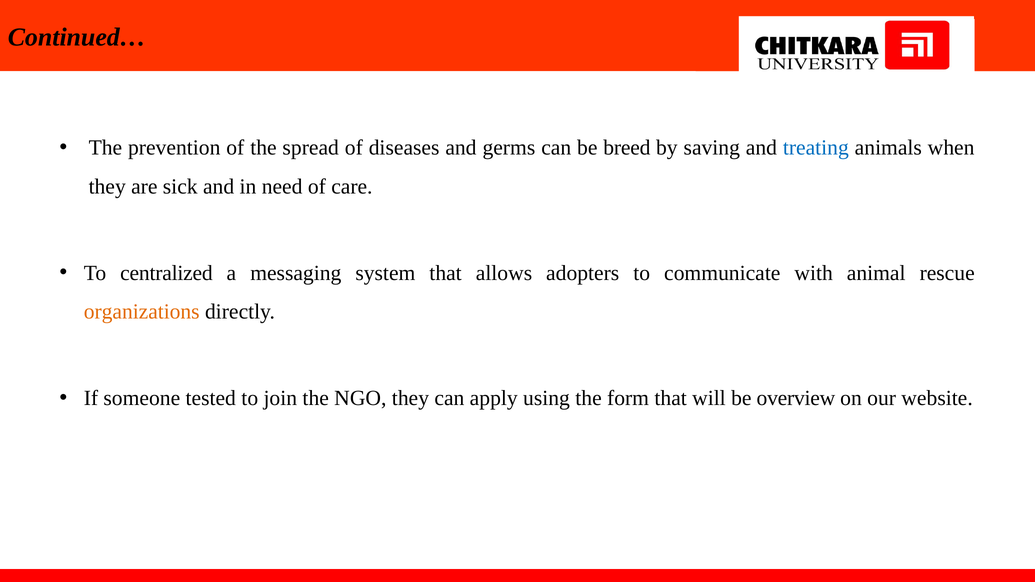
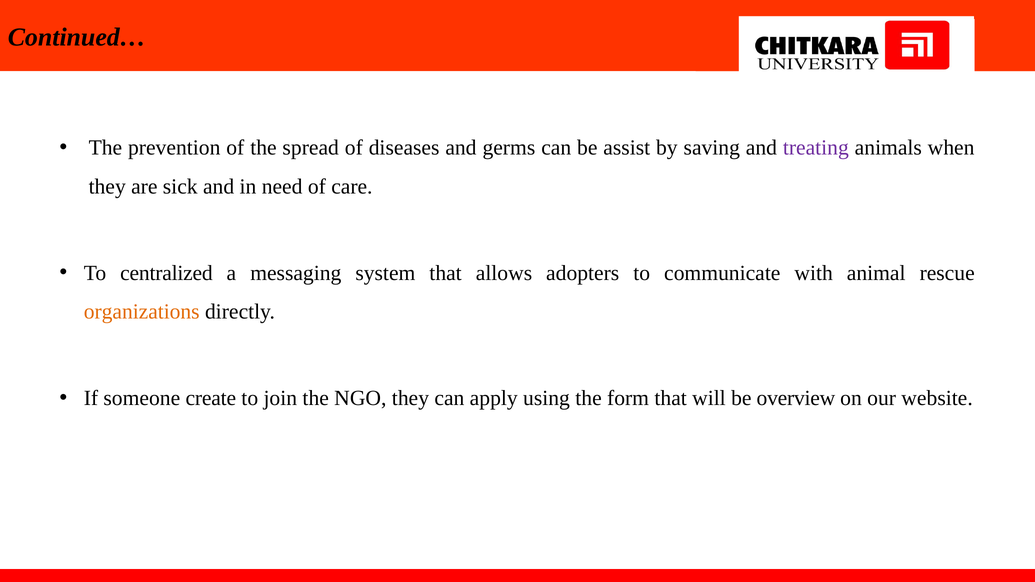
breed: breed -> assist
treating colour: blue -> purple
tested: tested -> create
